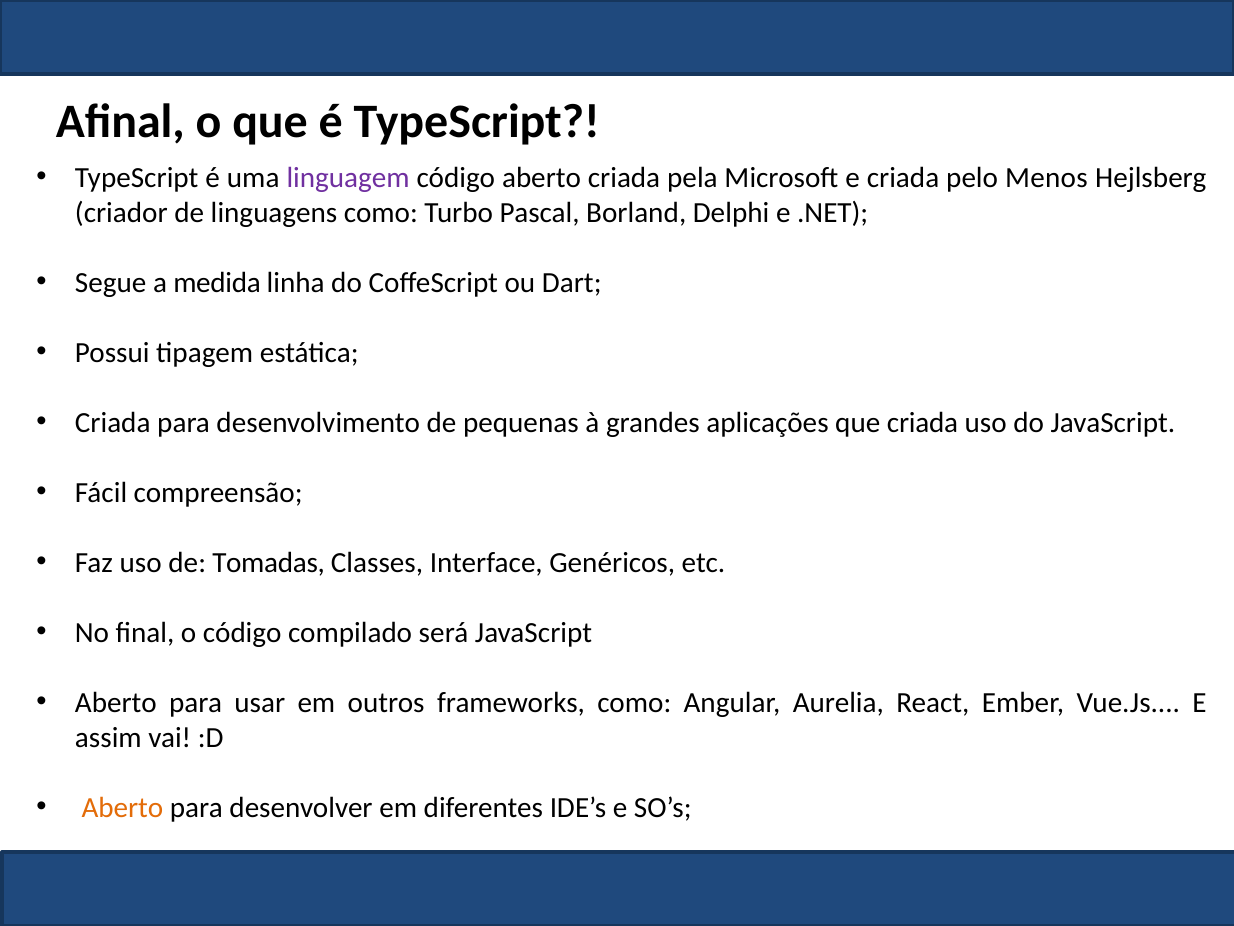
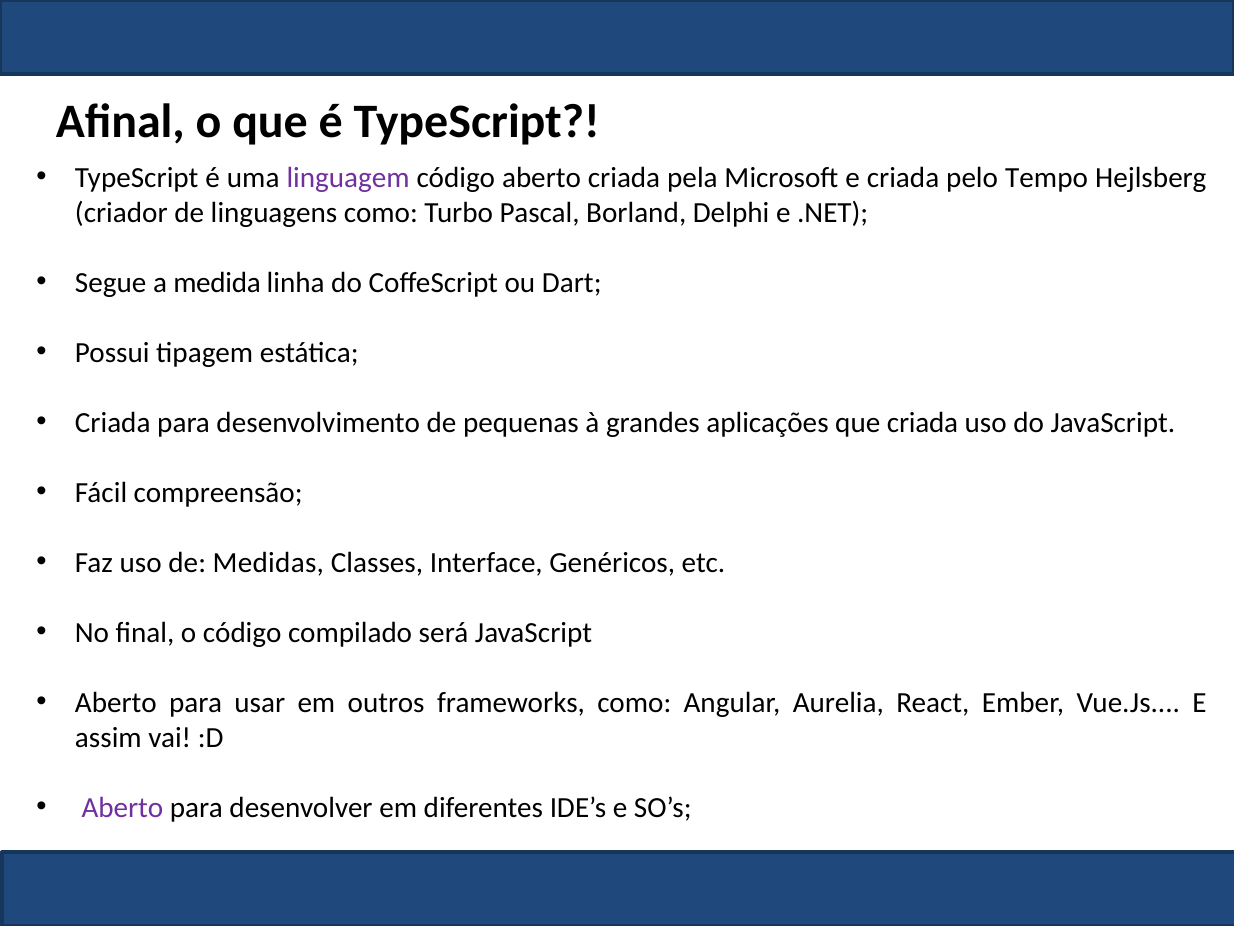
Menos: Menos -> Tempo
Tomadas: Tomadas -> Medidas
Aberto at (122, 807) colour: orange -> purple
